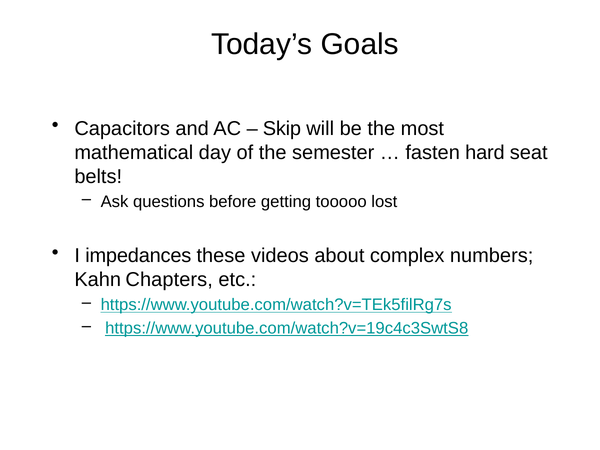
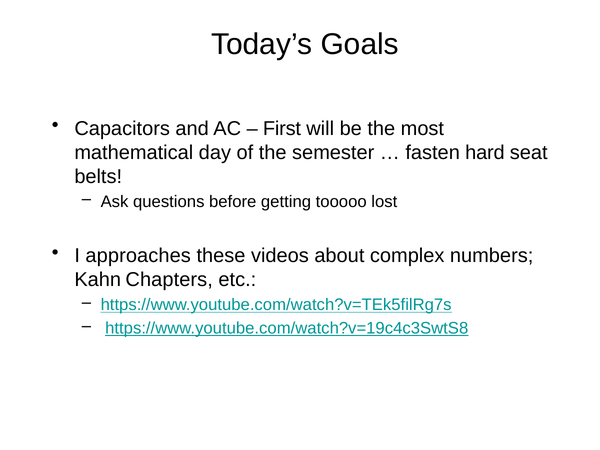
Skip: Skip -> First
impedances: impedances -> approaches
